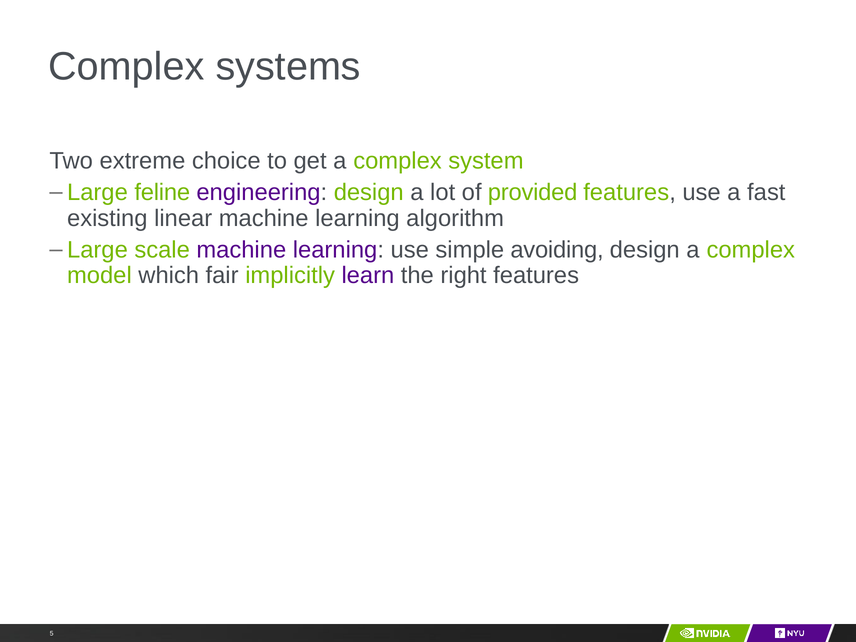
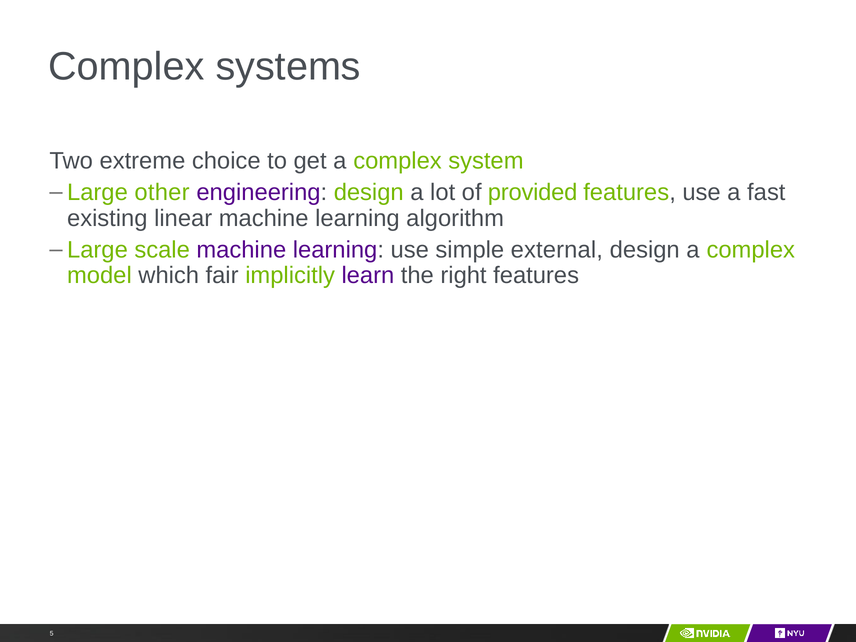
feline: feline -> other
avoiding: avoiding -> external
